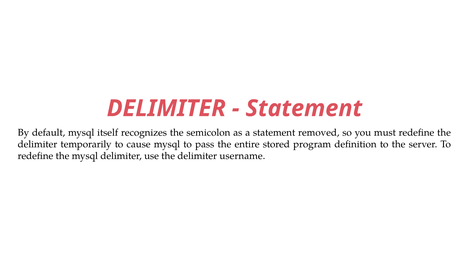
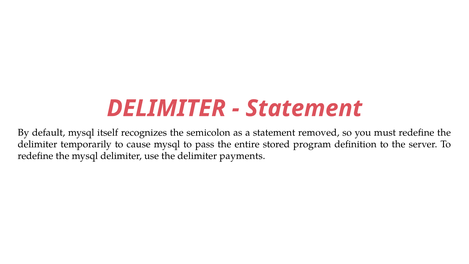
username: username -> payments
